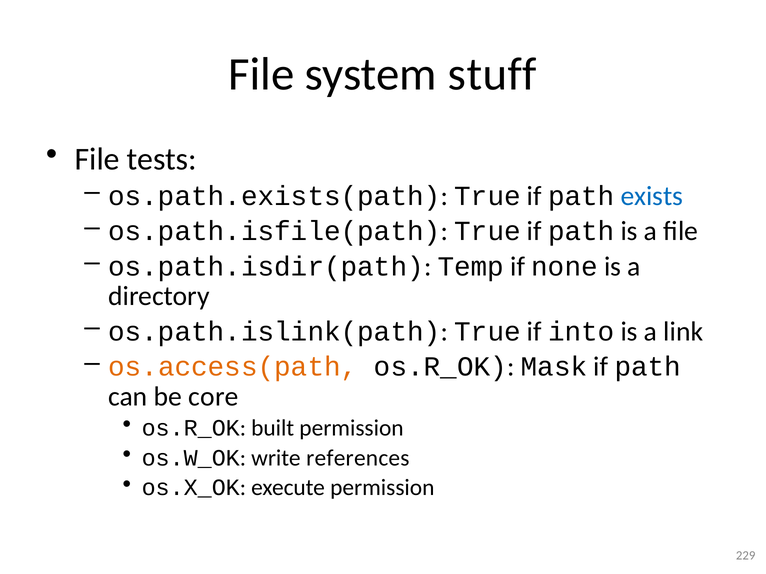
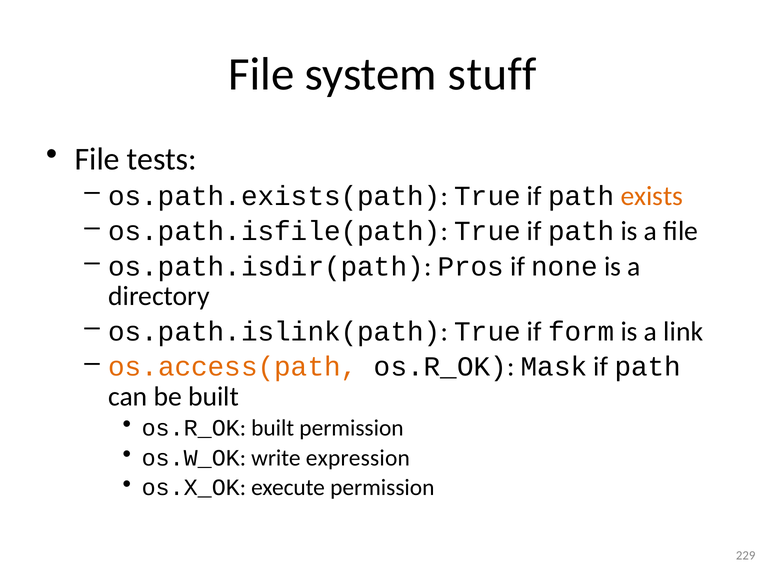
exists colour: blue -> orange
Temp: Temp -> Pros
into: into -> form
be core: core -> built
references: references -> expression
